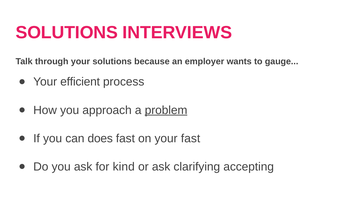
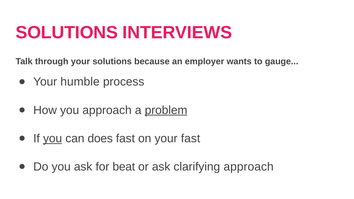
efficient: efficient -> humble
you at (53, 139) underline: none -> present
kind: kind -> beat
clarifying accepting: accepting -> approach
